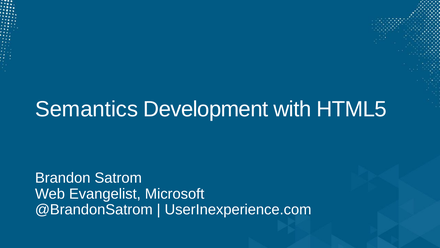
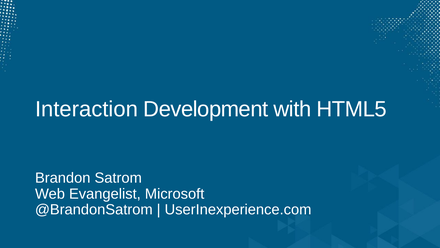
Semantics: Semantics -> Interaction
